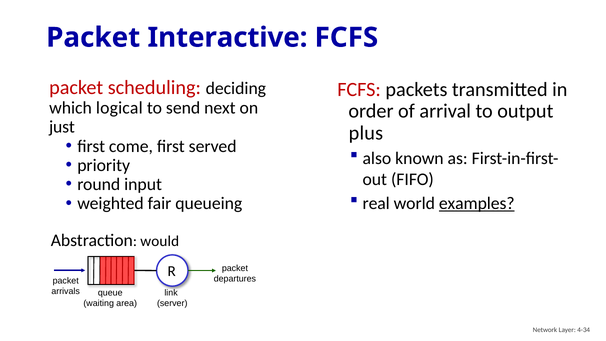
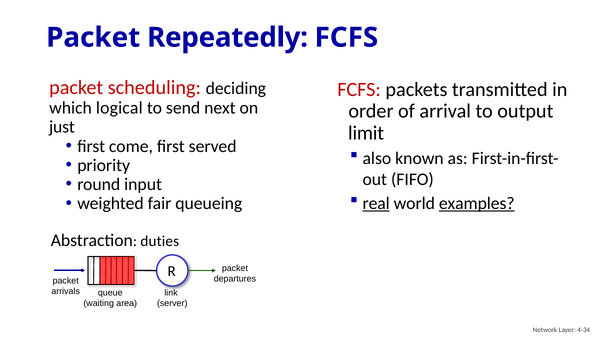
Interactive: Interactive -> Repeatedly
plus: plus -> limit
real underline: none -> present
would: would -> duties
